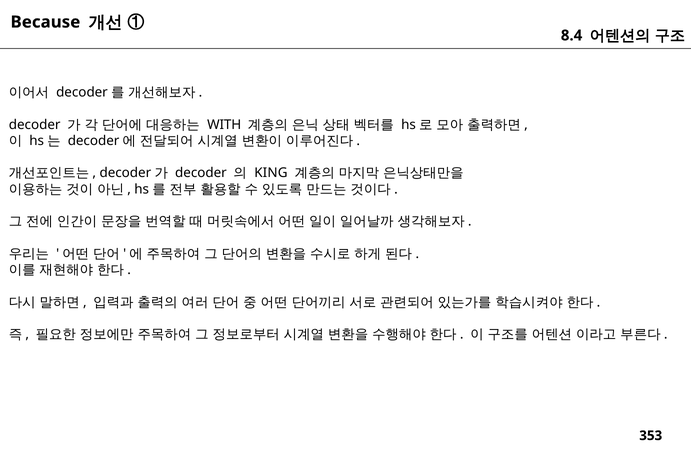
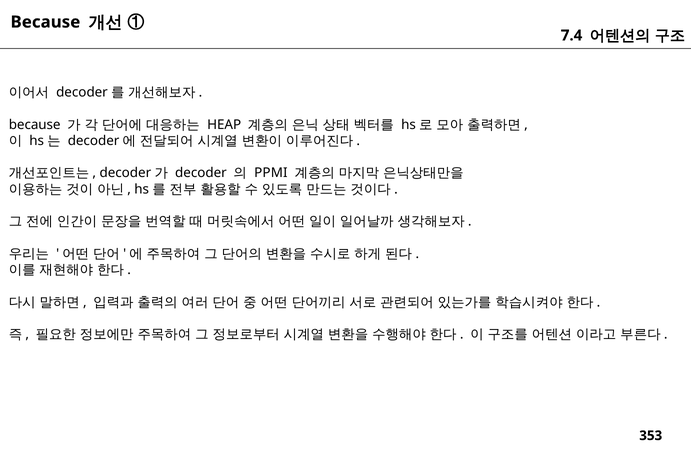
8.4: 8.4 -> 7.4
decoder at (35, 125): decoder -> because
WITH: WITH -> HEAP
KING: KING -> PPMI
